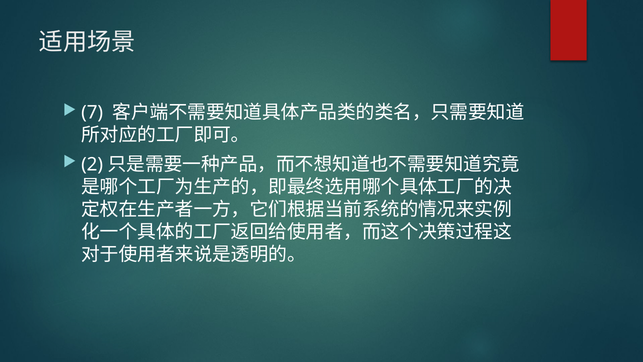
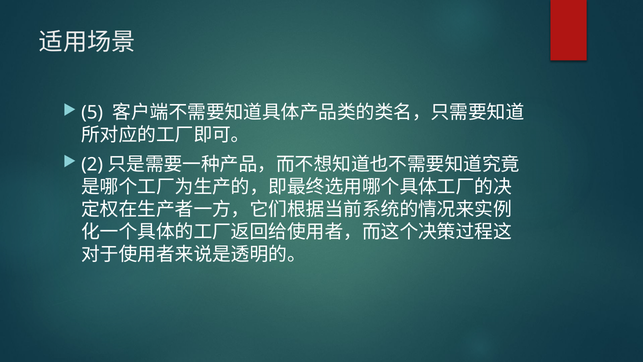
7: 7 -> 5
